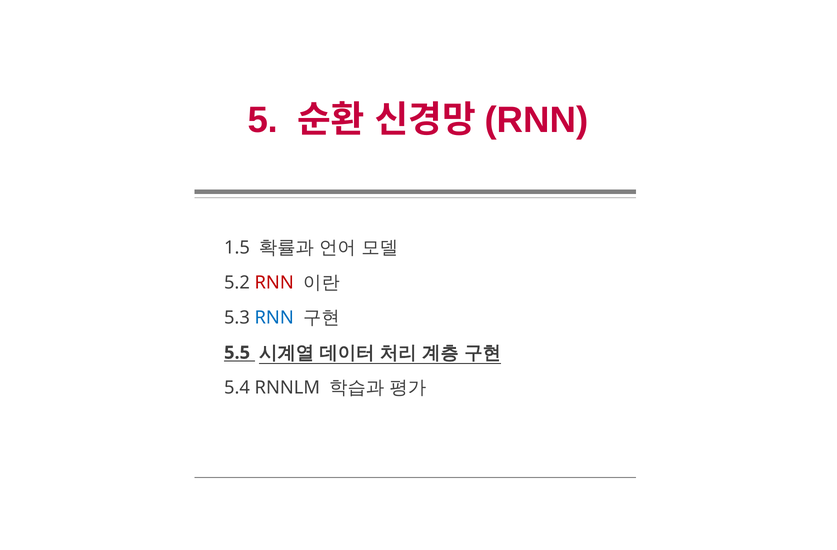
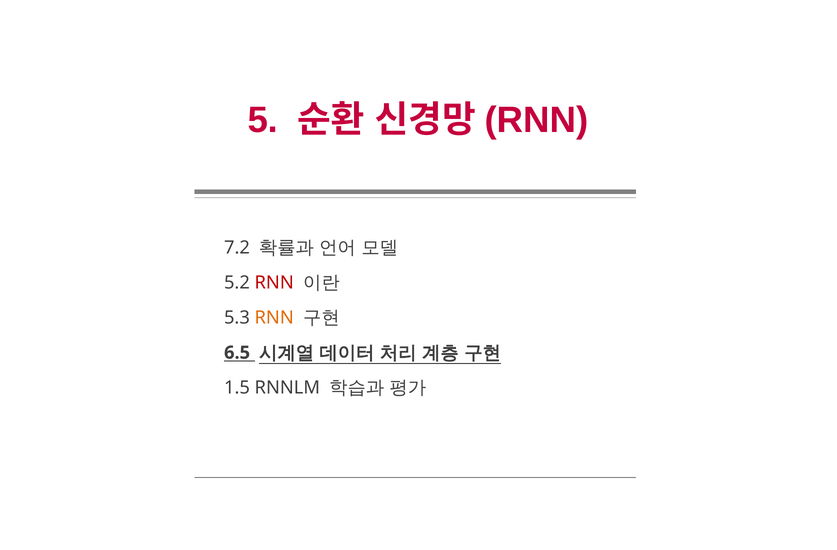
1.5: 1.5 -> 7.2
RNN at (274, 317) colour: blue -> orange
5.5: 5.5 -> 6.5
5.4: 5.4 -> 1.5
